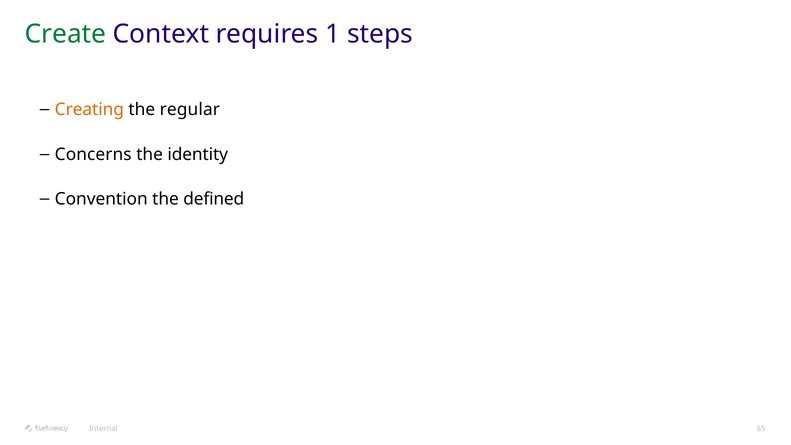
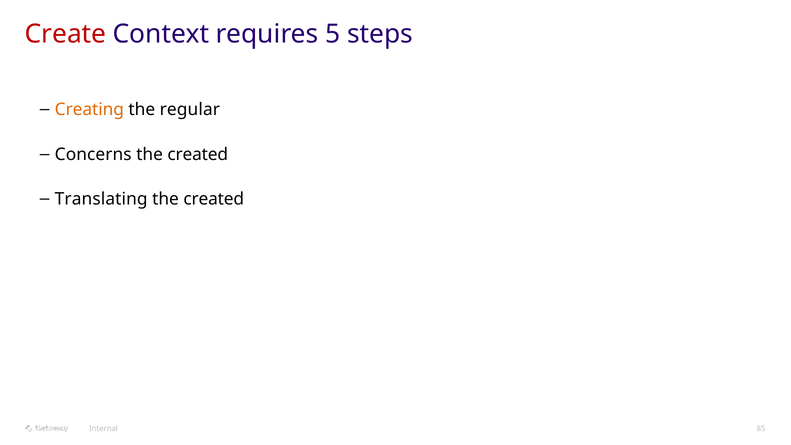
Create colour: green -> red
1: 1 -> 5
identity at (198, 154): identity -> created
Convention: Convention -> Translating
defined at (214, 199): defined -> created
